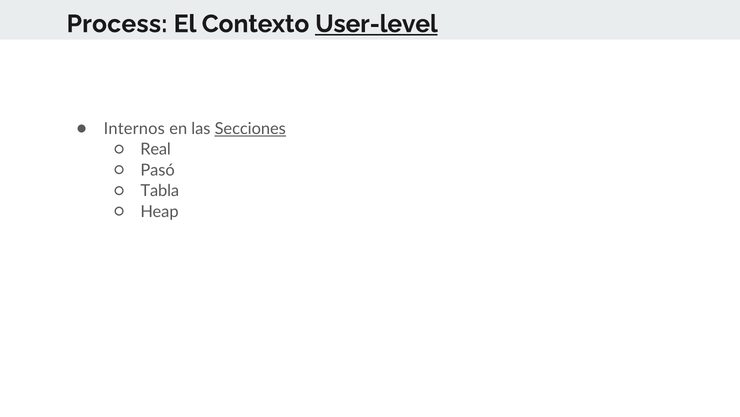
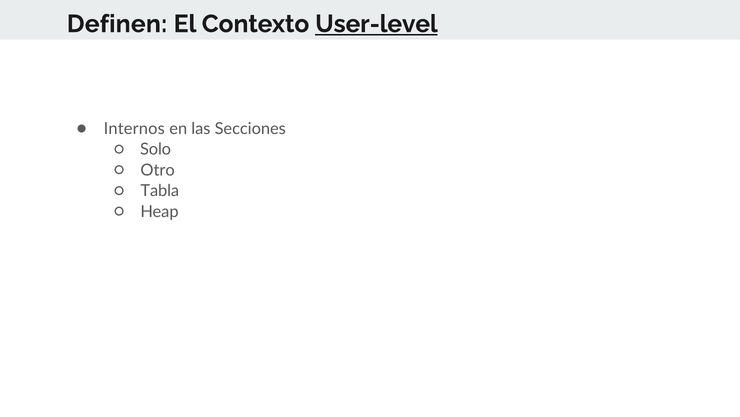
Process: Process -> Definen
Secciones underline: present -> none
Real: Real -> Solo
Pasó: Pasó -> Otro
